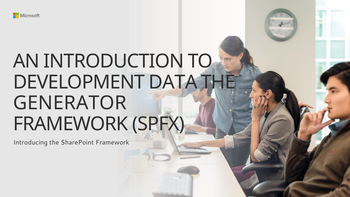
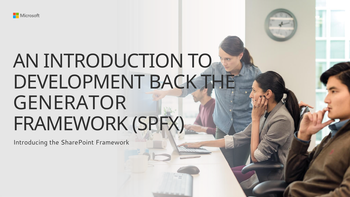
DATA: DATA -> BACK
